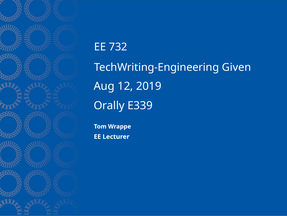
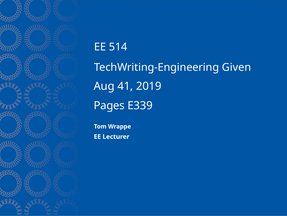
732: 732 -> 514
12: 12 -> 41
Orally: Orally -> Pages
